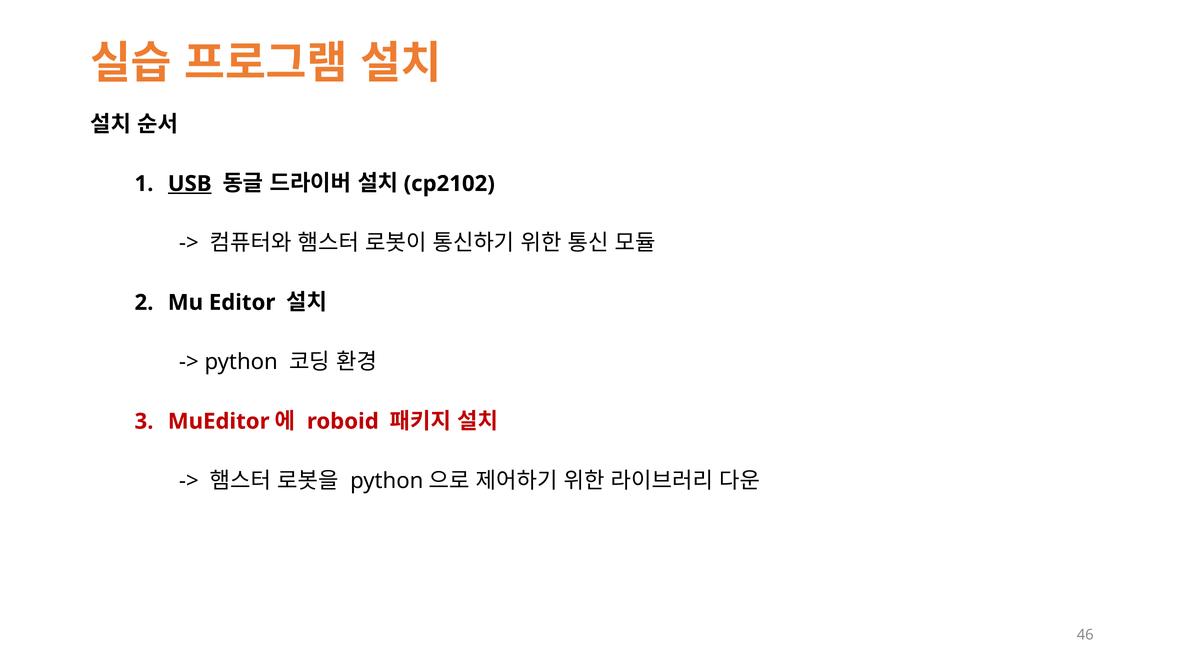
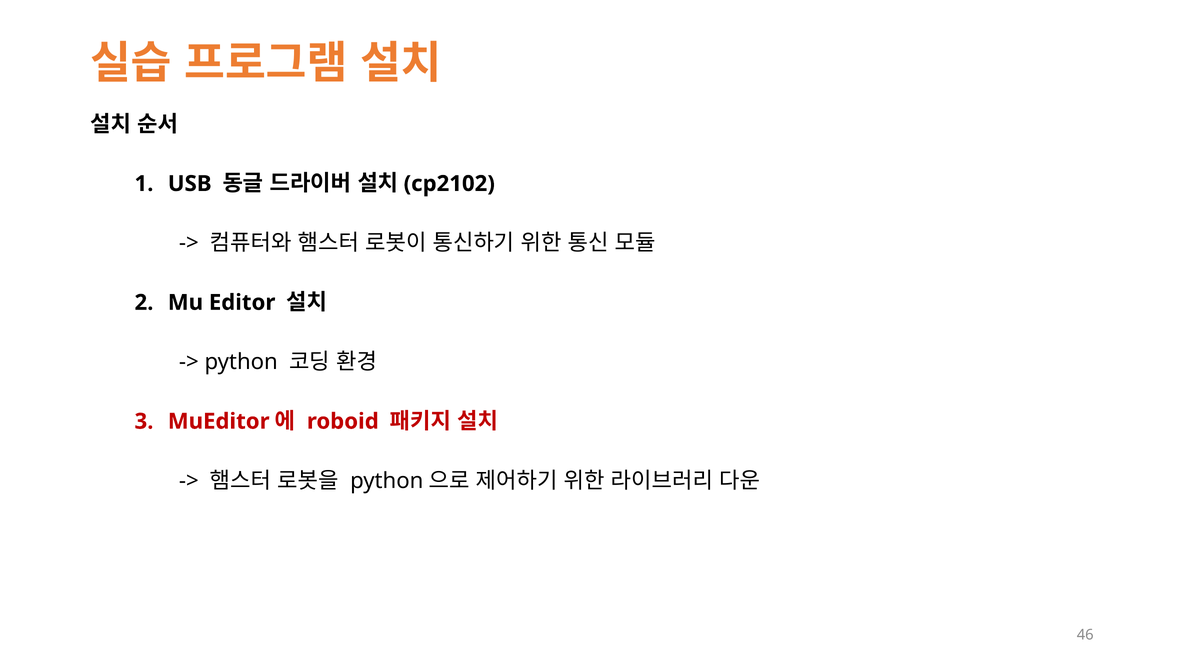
USB underline: present -> none
